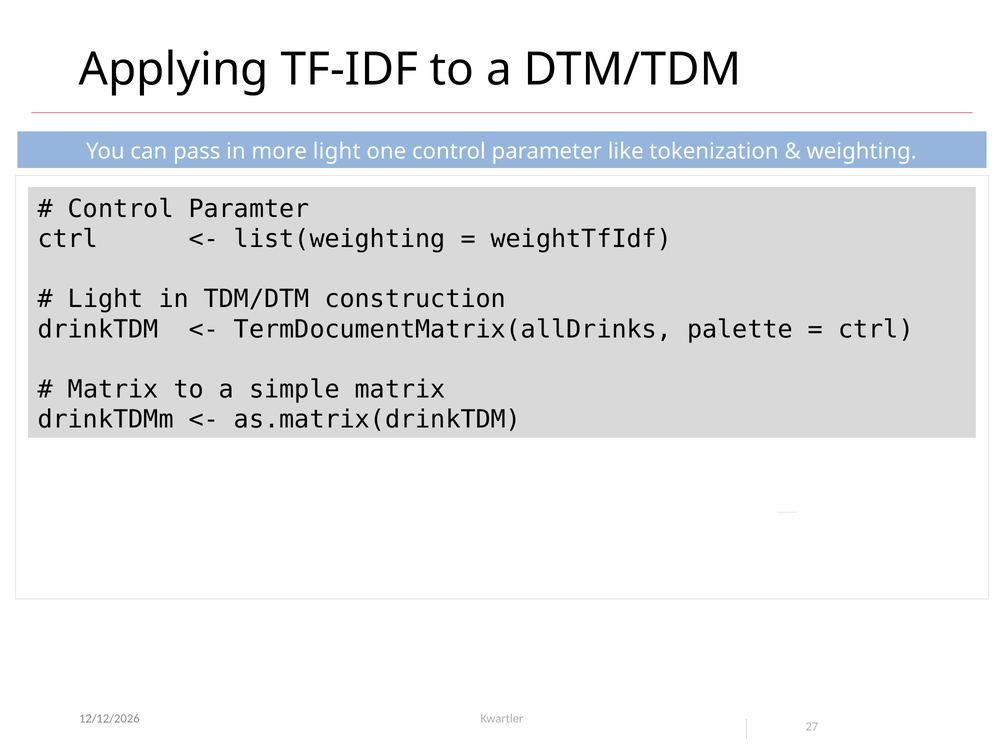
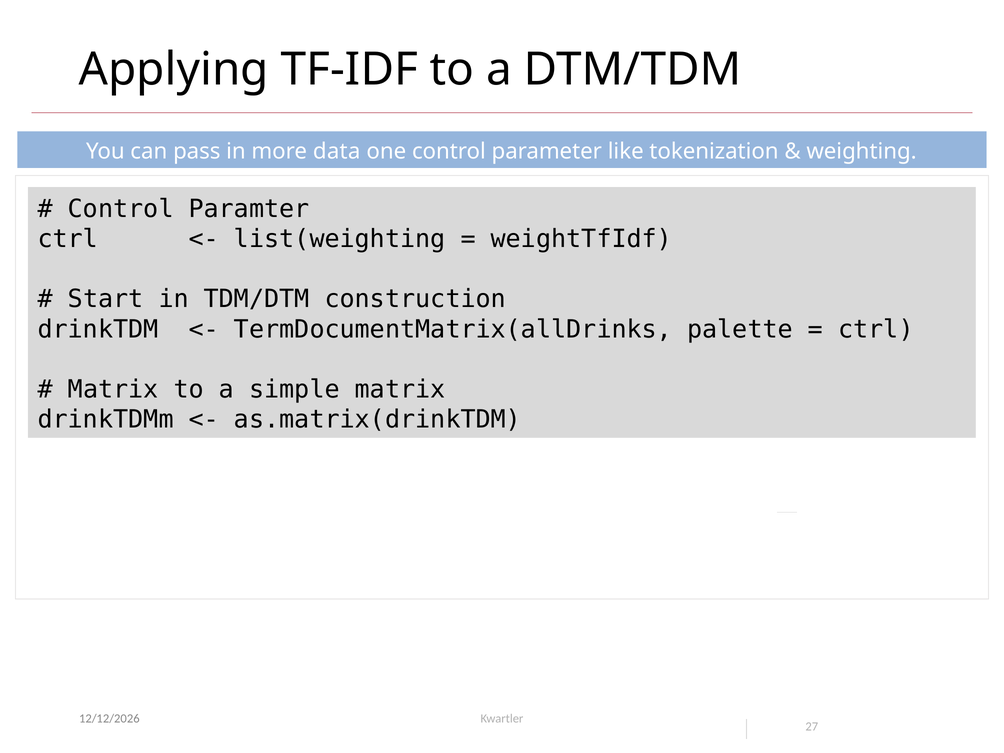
more light: light -> data
Light at (106, 299): Light -> Start
